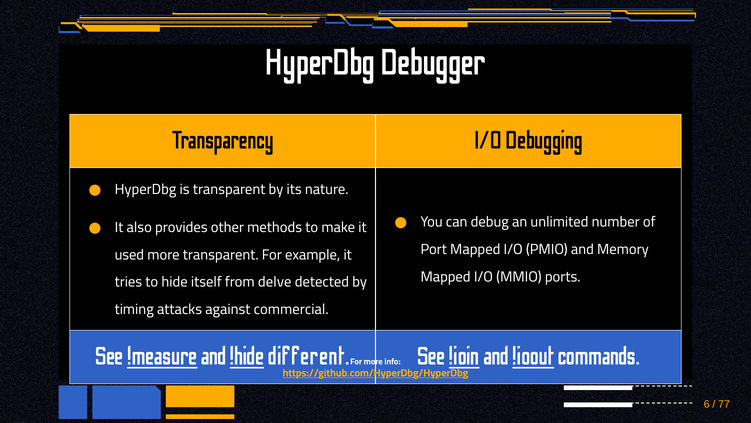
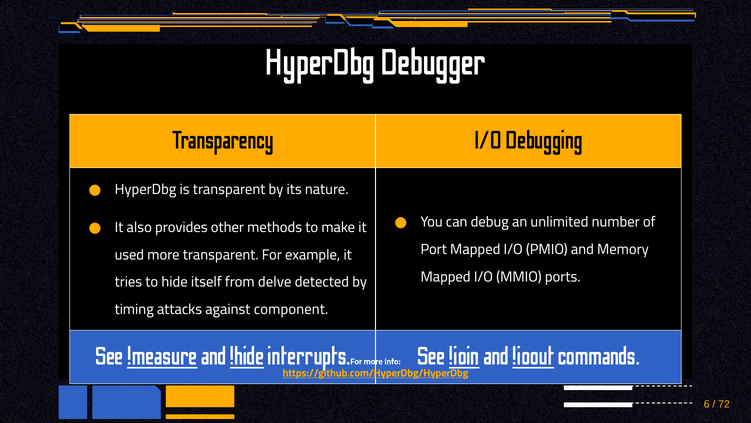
commercial: commercial -> component
different: different -> interrupts
77: 77 -> 72
